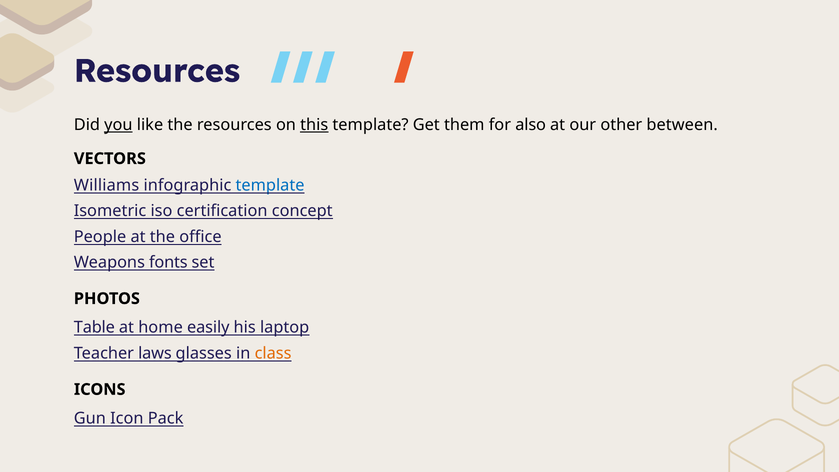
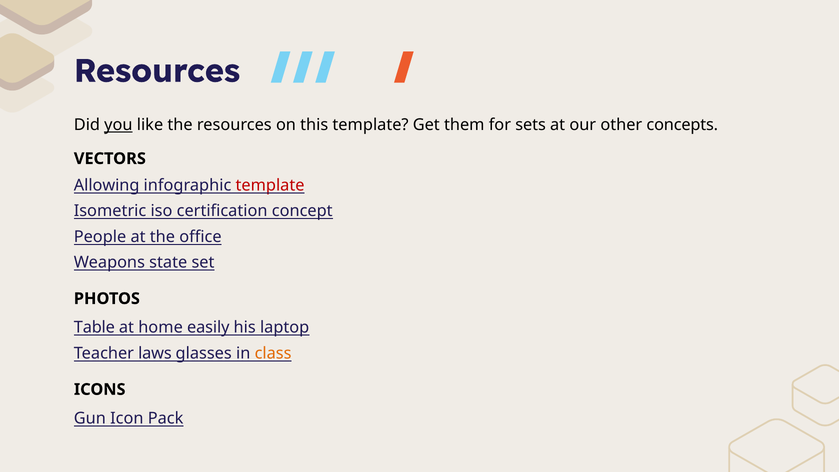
this underline: present -> none
also: also -> sets
between: between -> concepts
Williams: Williams -> Allowing
template at (270, 185) colour: blue -> red
fonts: fonts -> state
